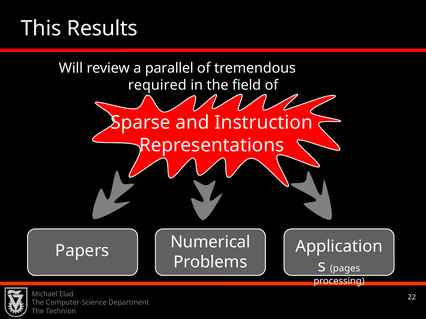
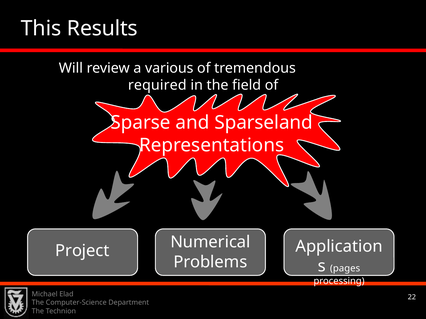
parallel: parallel -> various
Instruction: Instruction -> Sparseland
Papers: Papers -> Project
